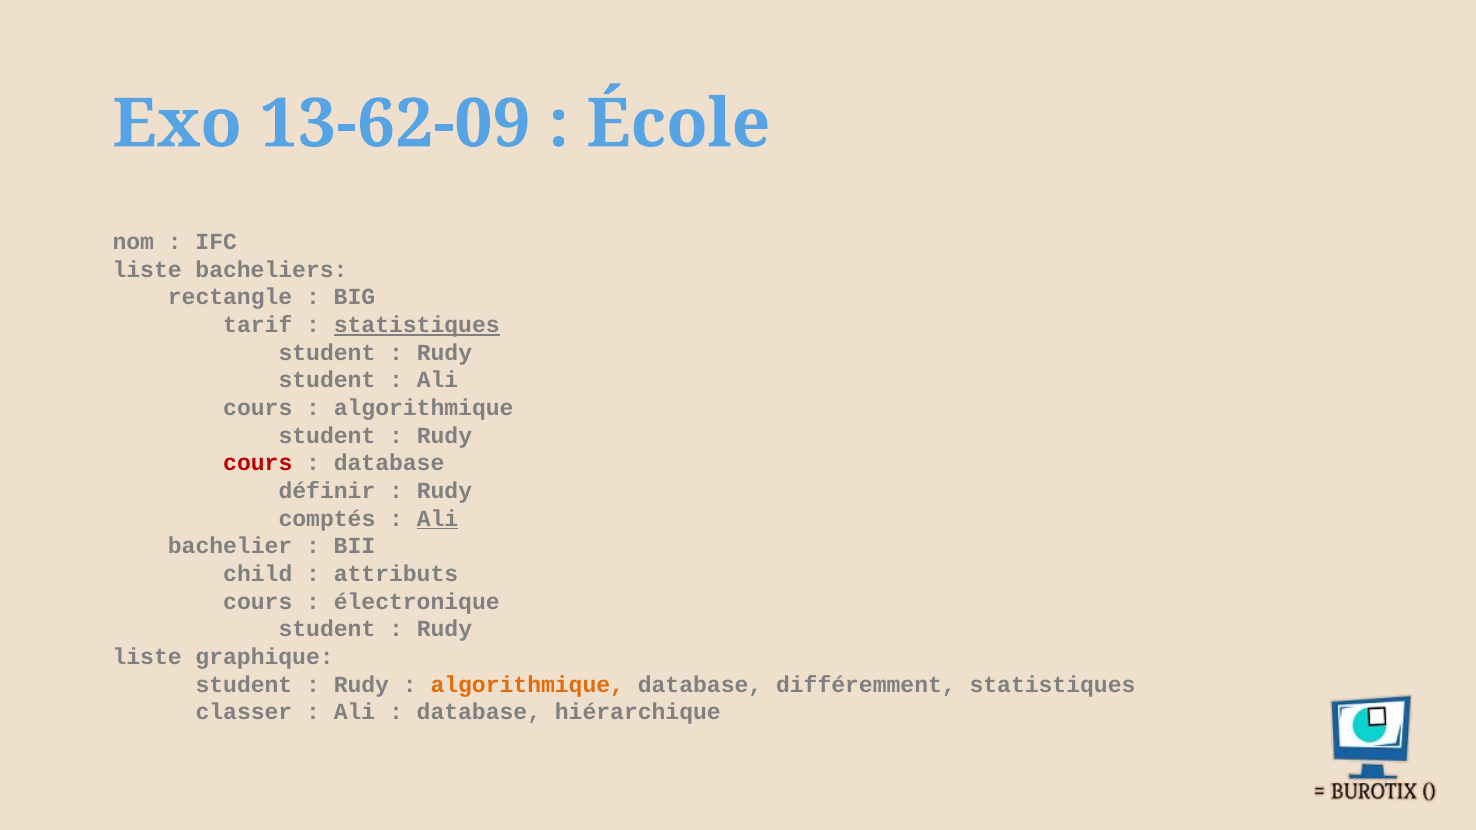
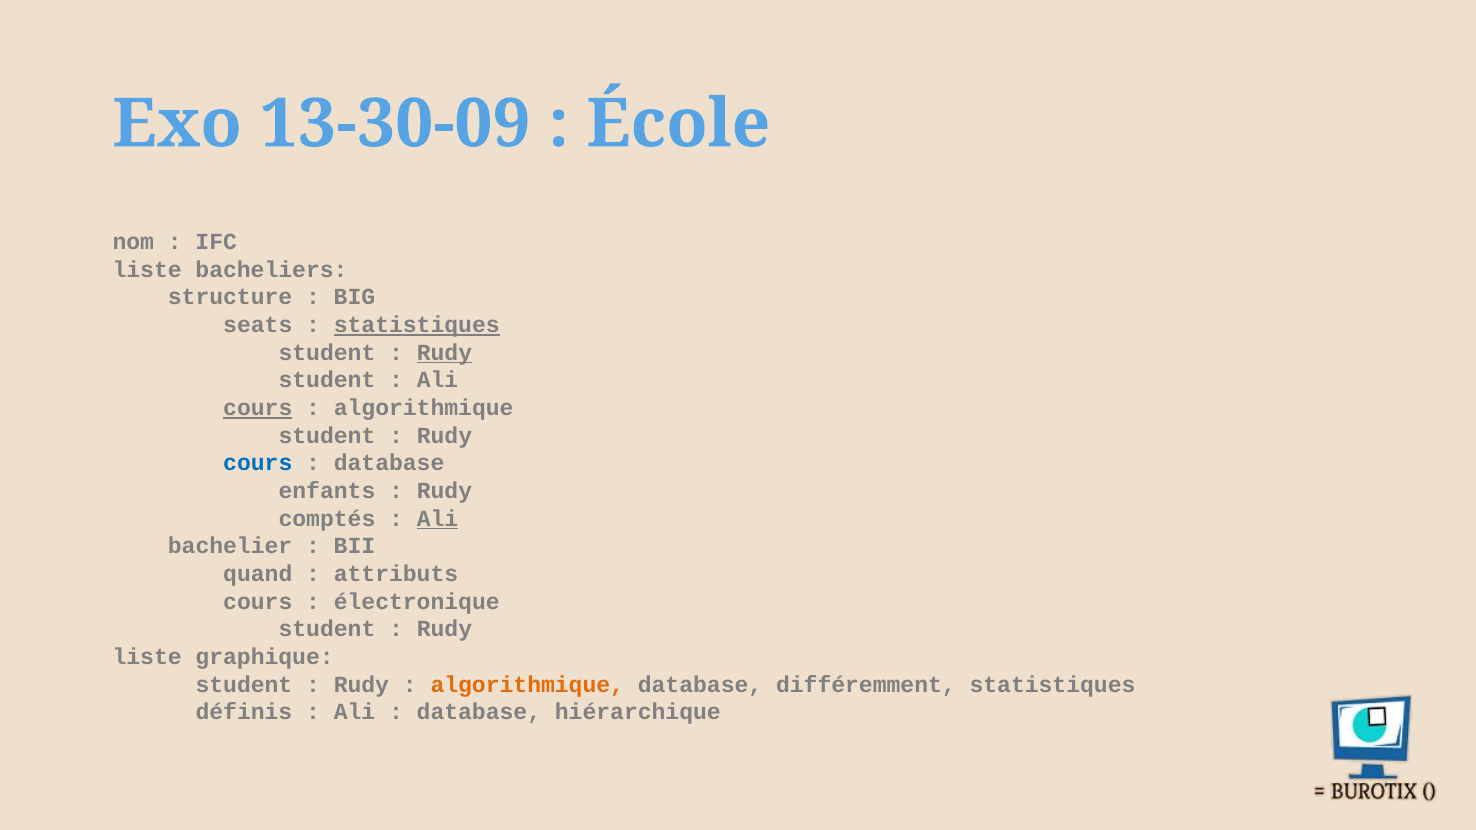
13-62-09: 13-62-09 -> 13-30-09
rectangle: rectangle -> structure
tarif: tarif -> seats
Rudy at (444, 353) underline: none -> present
cours at (258, 408) underline: none -> present
cours at (258, 463) colour: red -> blue
définir: définir -> enfants
child: child -> quand
classer: classer -> définis
